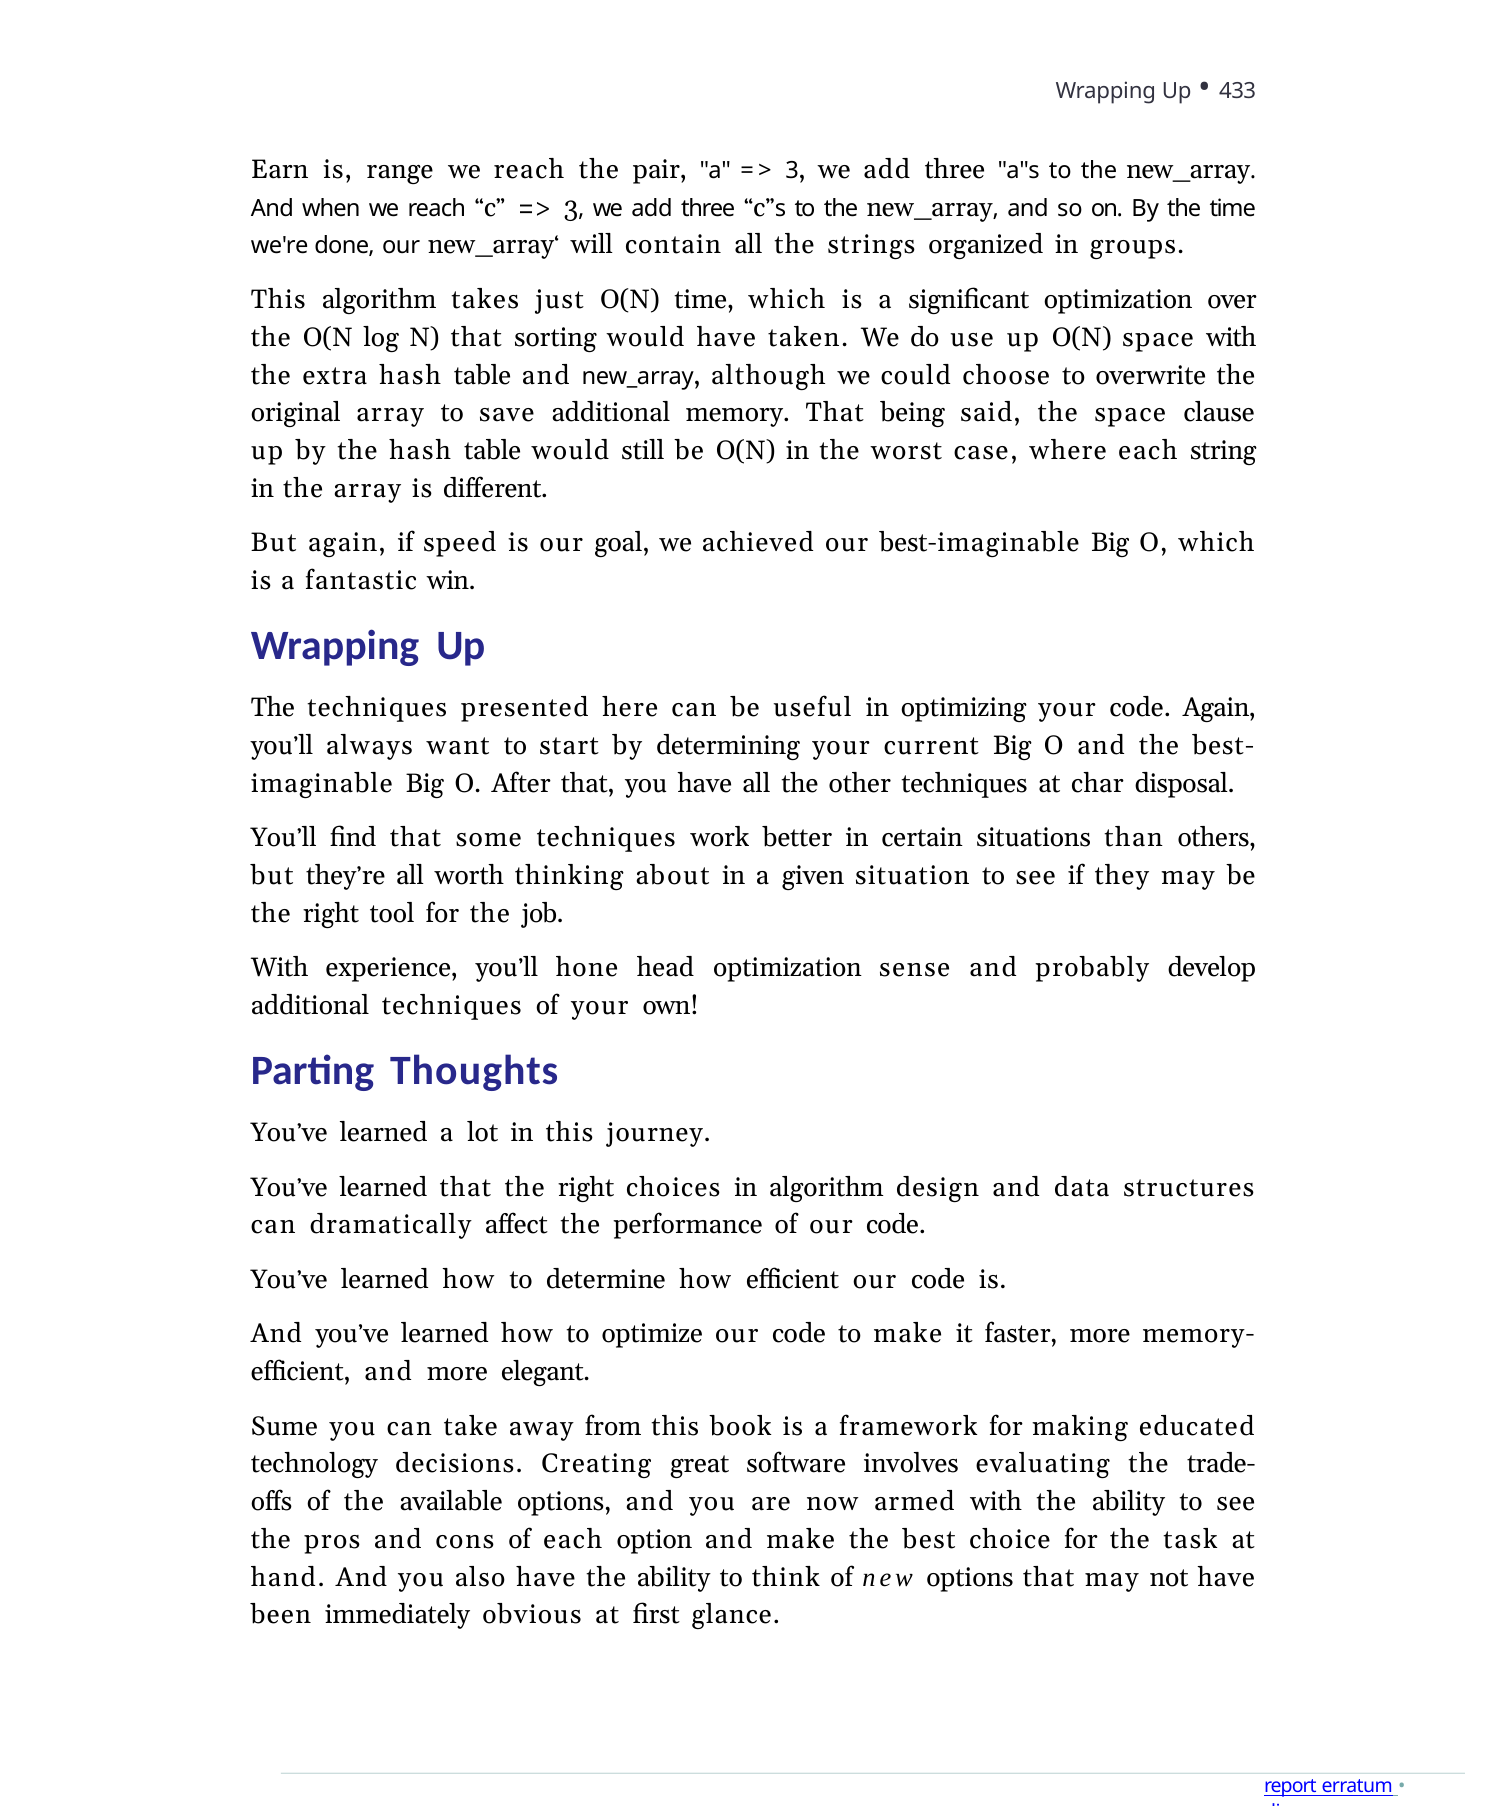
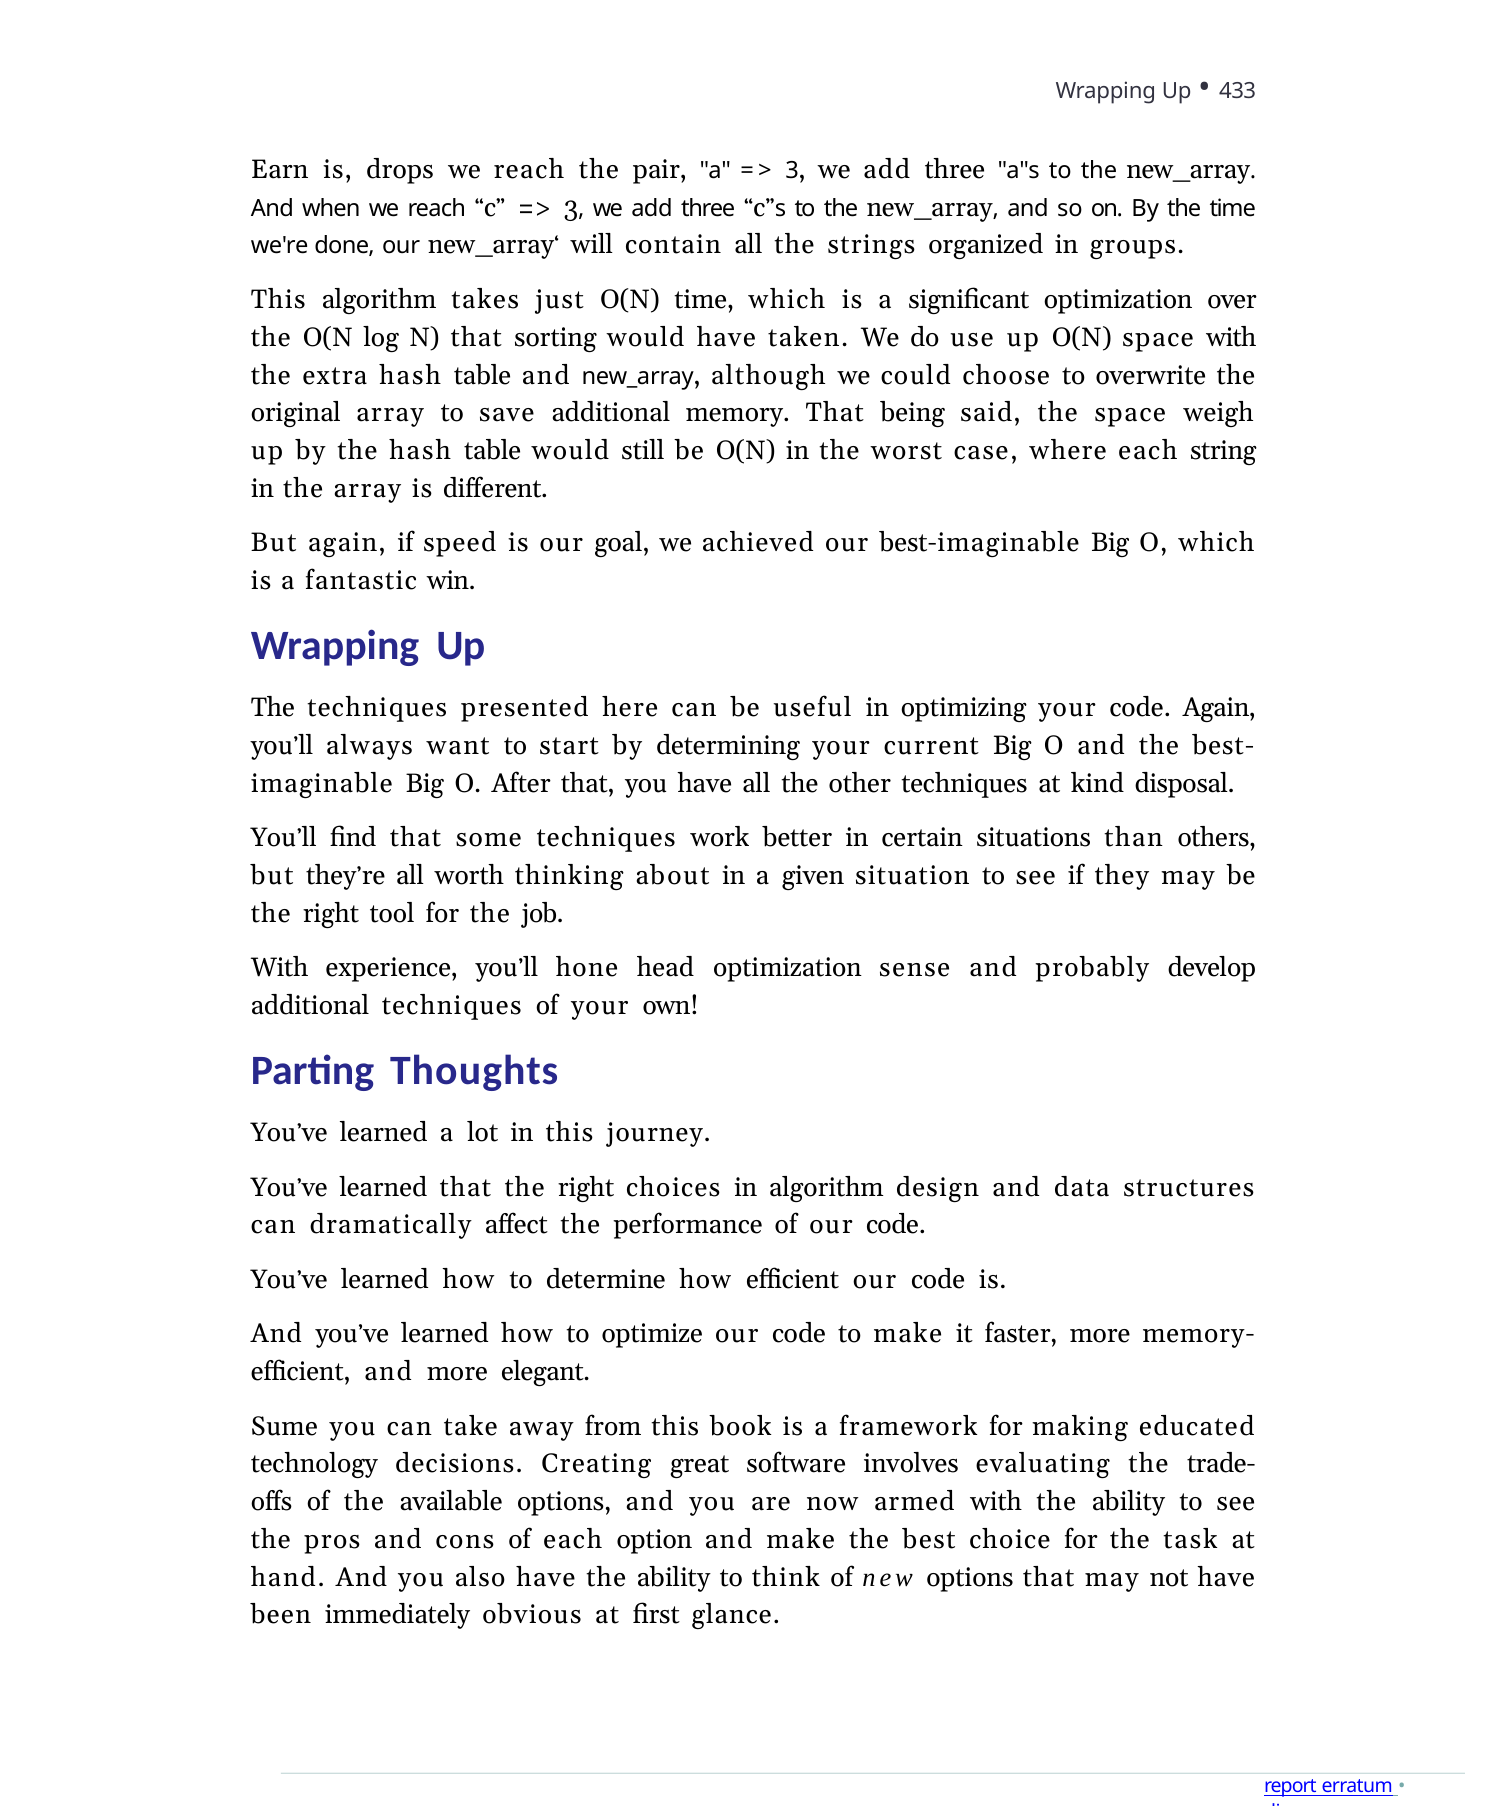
range: range -> drops
clause: clause -> weigh
char: char -> kind
